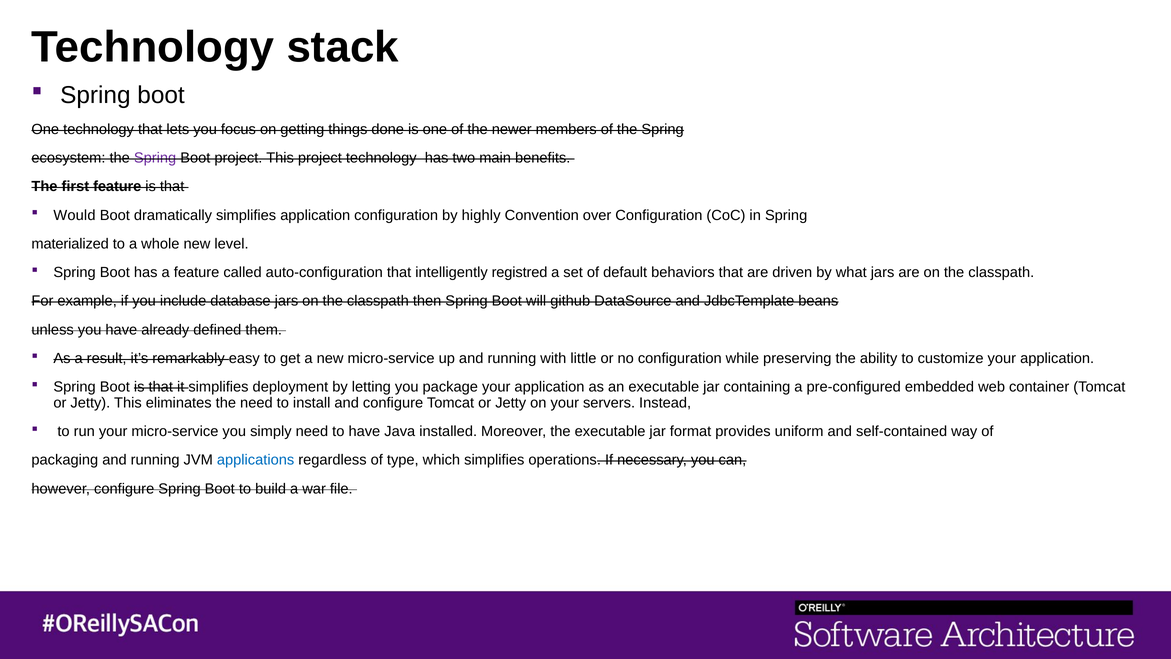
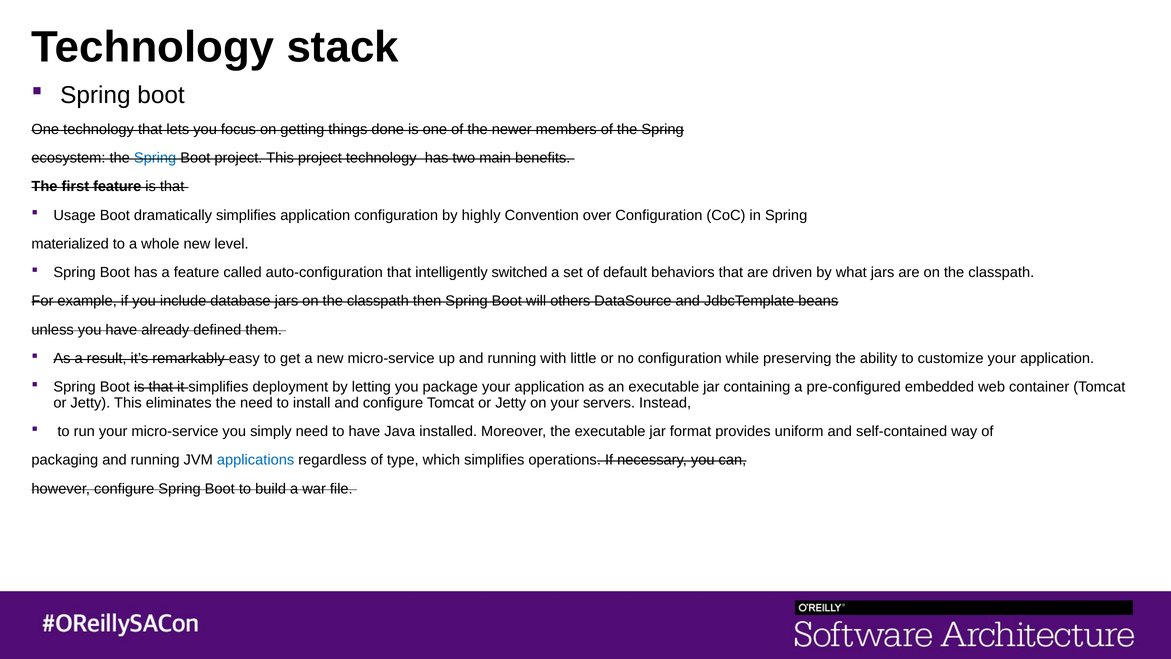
Spring at (155, 158) colour: purple -> blue
Would: Would -> Usage
registred: registred -> switched
github: github -> others
